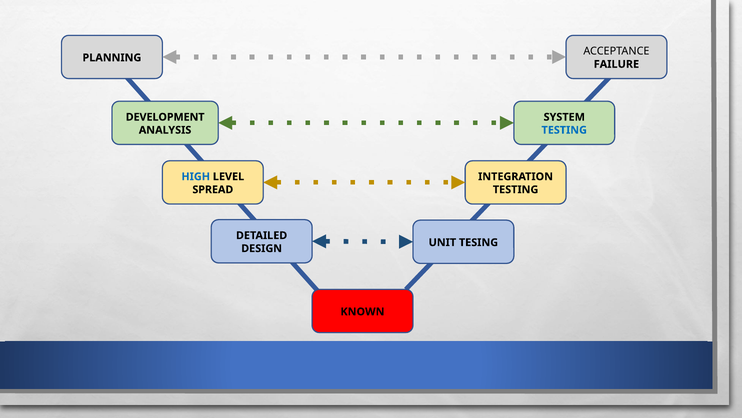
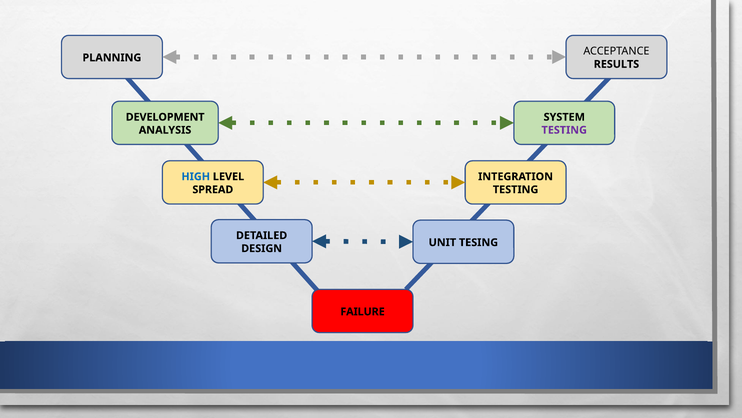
FAILURE: FAILURE -> RESULTS
TESTING at (564, 130) colour: blue -> purple
KNOWN: KNOWN -> FAILURE
